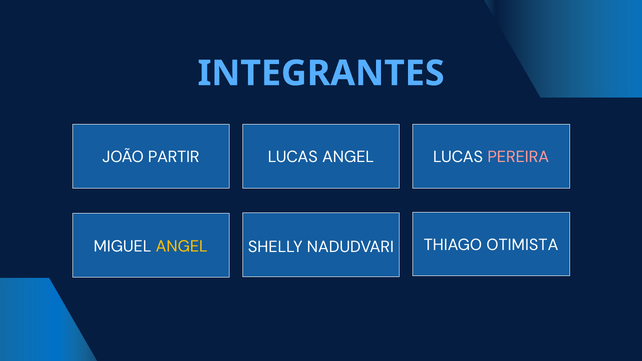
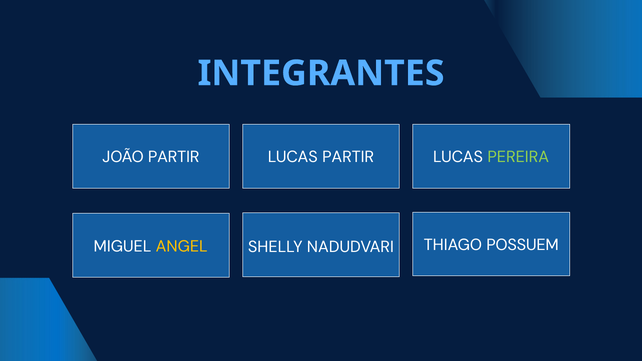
LUCAS ANGEL: ANGEL -> PARTIR
PEREIRA colour: pink -> light green
OTIMISTA: OTIMISTA -> POSSUEM
